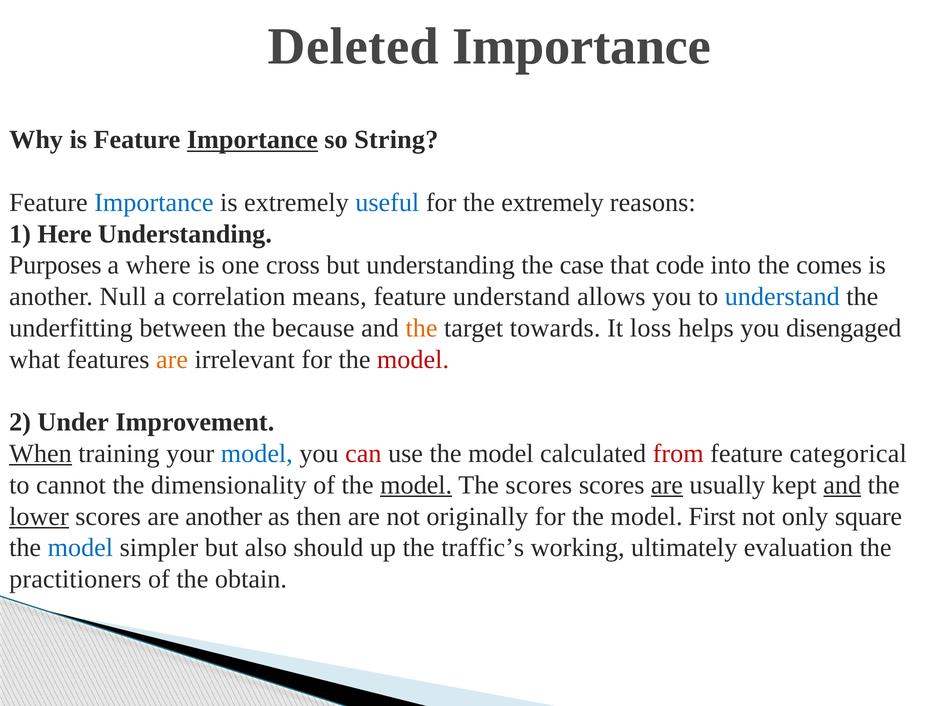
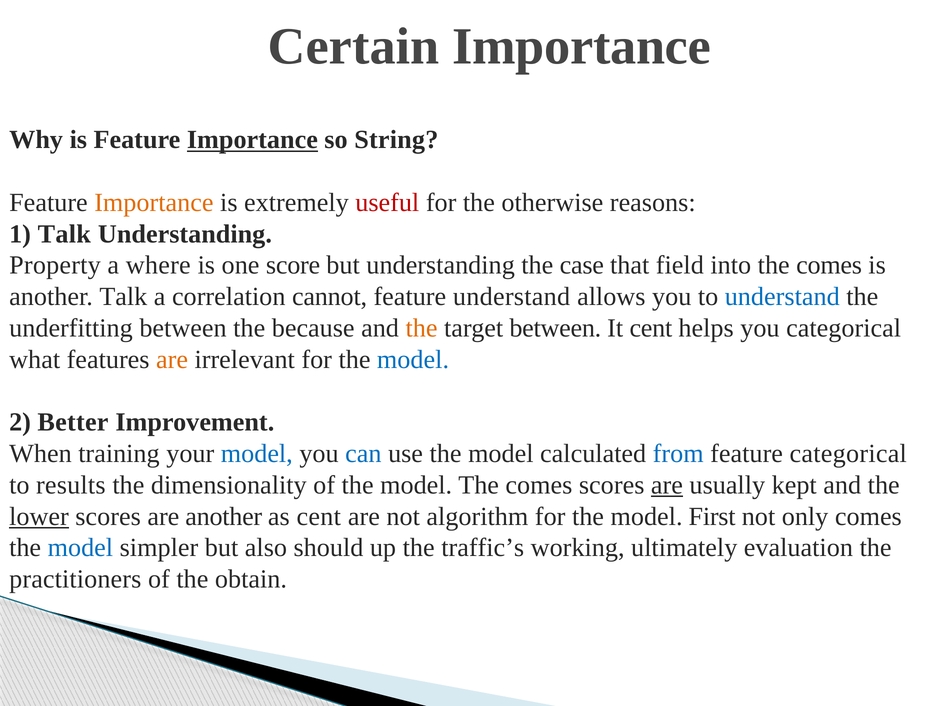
Deleted: Deleted -> Certain
Importance at (154, 203) colour: blue -> orange
useful colour: blue -> red
the extremely: extremely -> otherwise
1 Here: Here -> Talk
Purposes: Purposes -> Property
cross: cross -> score
code: code -> field
another Null: Null -> Talk
means: means -> cannot
target towards: towards -> between
It loss: loss -> cent
you disengaged: disengaged -> categorical
model at (413, 360) colour: red -> blue
Under: Under -> Better
When underline: present -> none
can colour: red -> blue
from colour: red -> blue
cannot: cannot -> results
model at (416, 485) underline: present -> none
scores at (539, 485): scores -> comes
and at (842, 485) underline: present -> none
as then: then -> cent
originally: originally -> algorithm
only square: square -> comes
